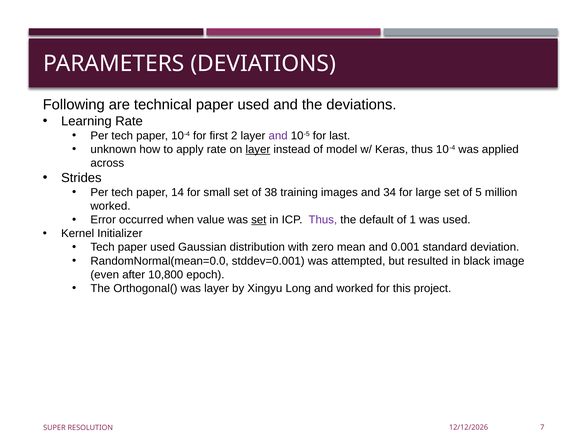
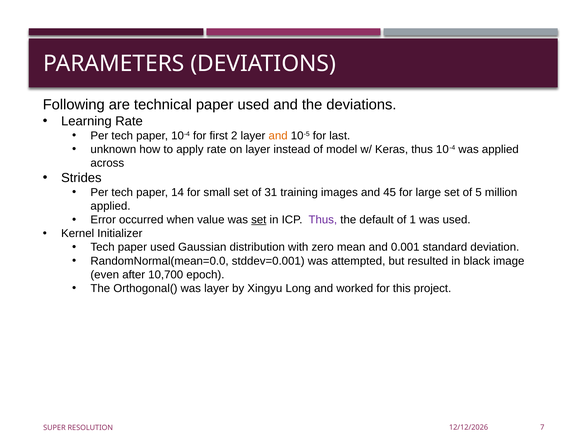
and at (278, 136) colour: purple -> orange
layer at (258, 149) underline: present -> none
38: 38 -> 31
34: 34 -> 45
worked at (110, 206): worked -> applied
10,800: 10,800 -> 10,700
